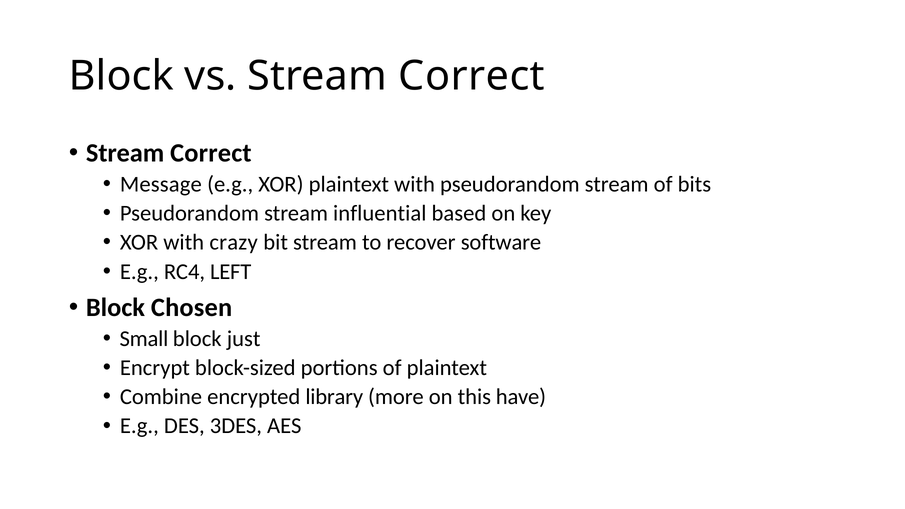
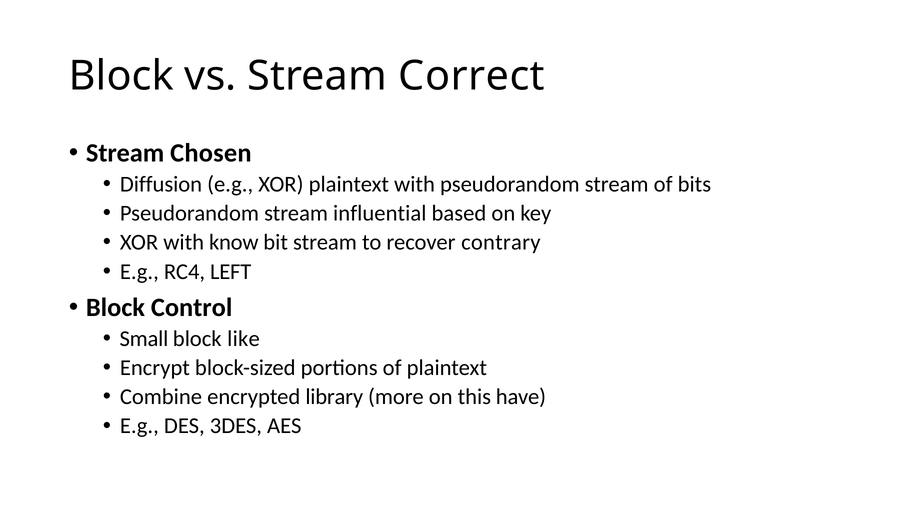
Correct at (211, 153): Correct -> Chosen
Message: Message -> Diffusion
crazy: crazy -> know
software: software -> contrary
Chosen: Chosen -> Control
just: just -> like
